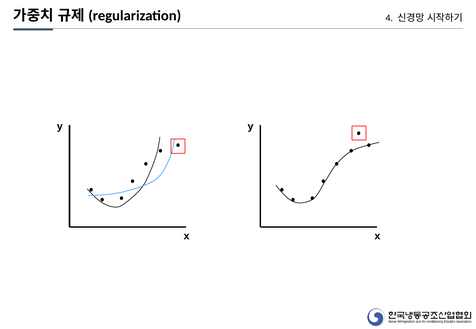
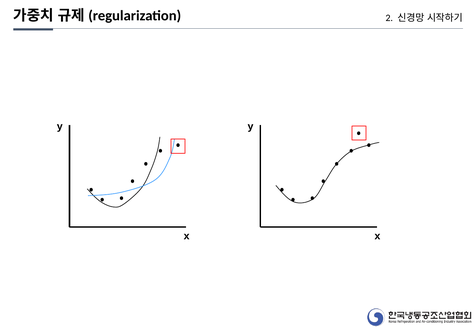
4: 4 -> 2
